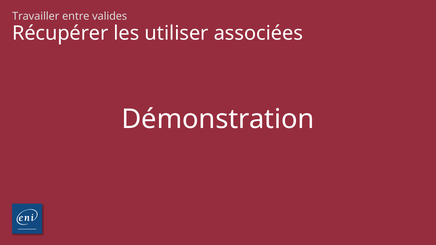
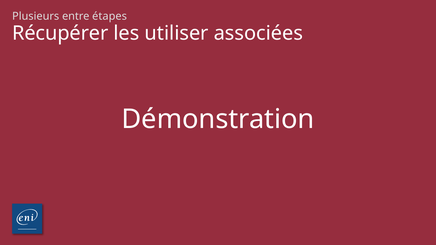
Travailler: Travailler -> Plusieurs
valides: valides -> étapes
